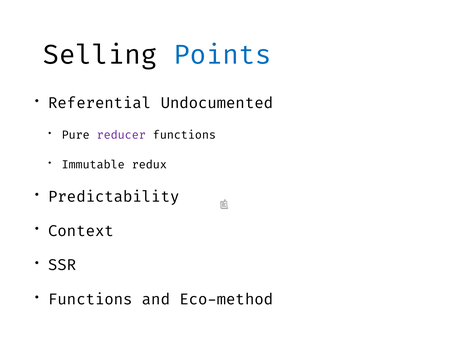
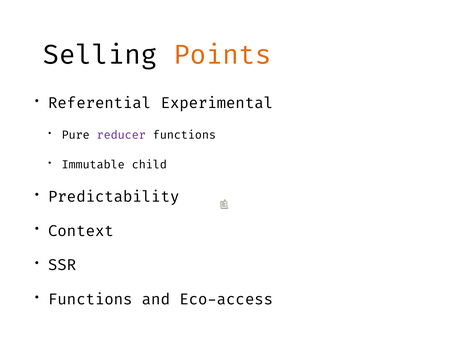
Points colour: blue -> orange
Undocumented: Undocumented -> Experimental
redux: redux -> child
Eco-method: Eco-method -> Eco-access
